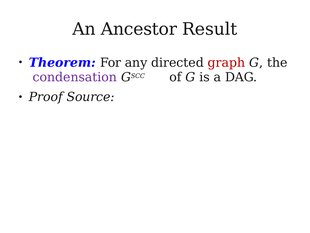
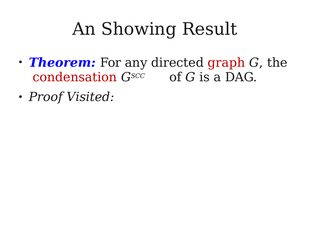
Ancestor: Ancestor -> Showing
condensation colour: purple -> red
Source: Source -> Visited
